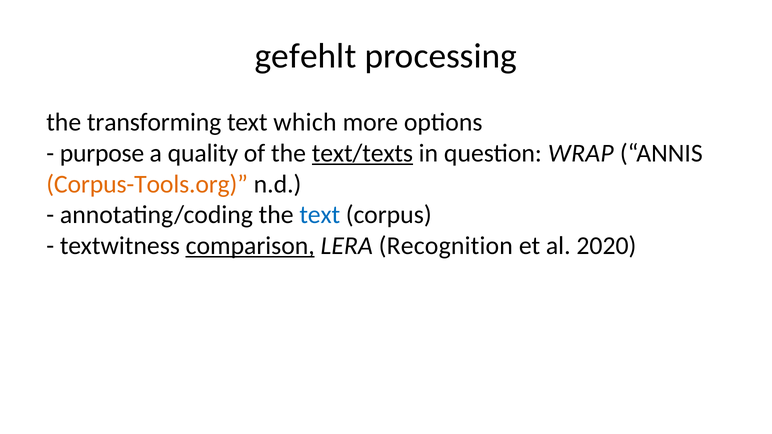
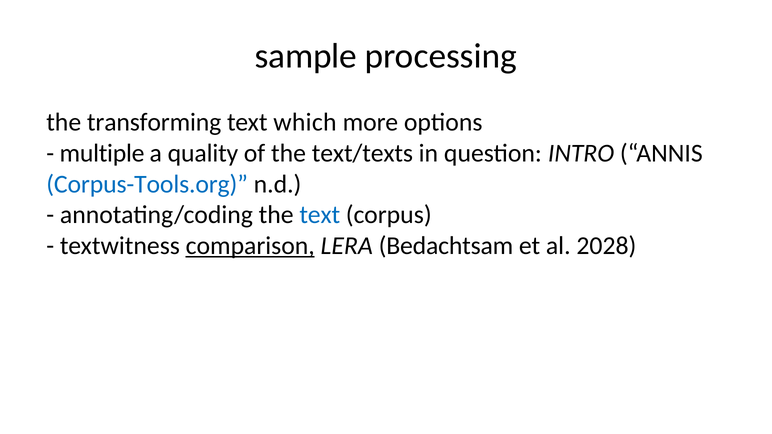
gefehlt: gefehlt -> sample
purpose: purpose -> multiple
text/texts underline: present -> none
WRAP: WRAP -> INTRO
Corpus-Tools.org colour: orange -> blue
Recognition: Recognition -> Bedachtsam
2020: 2020 -> 2028
